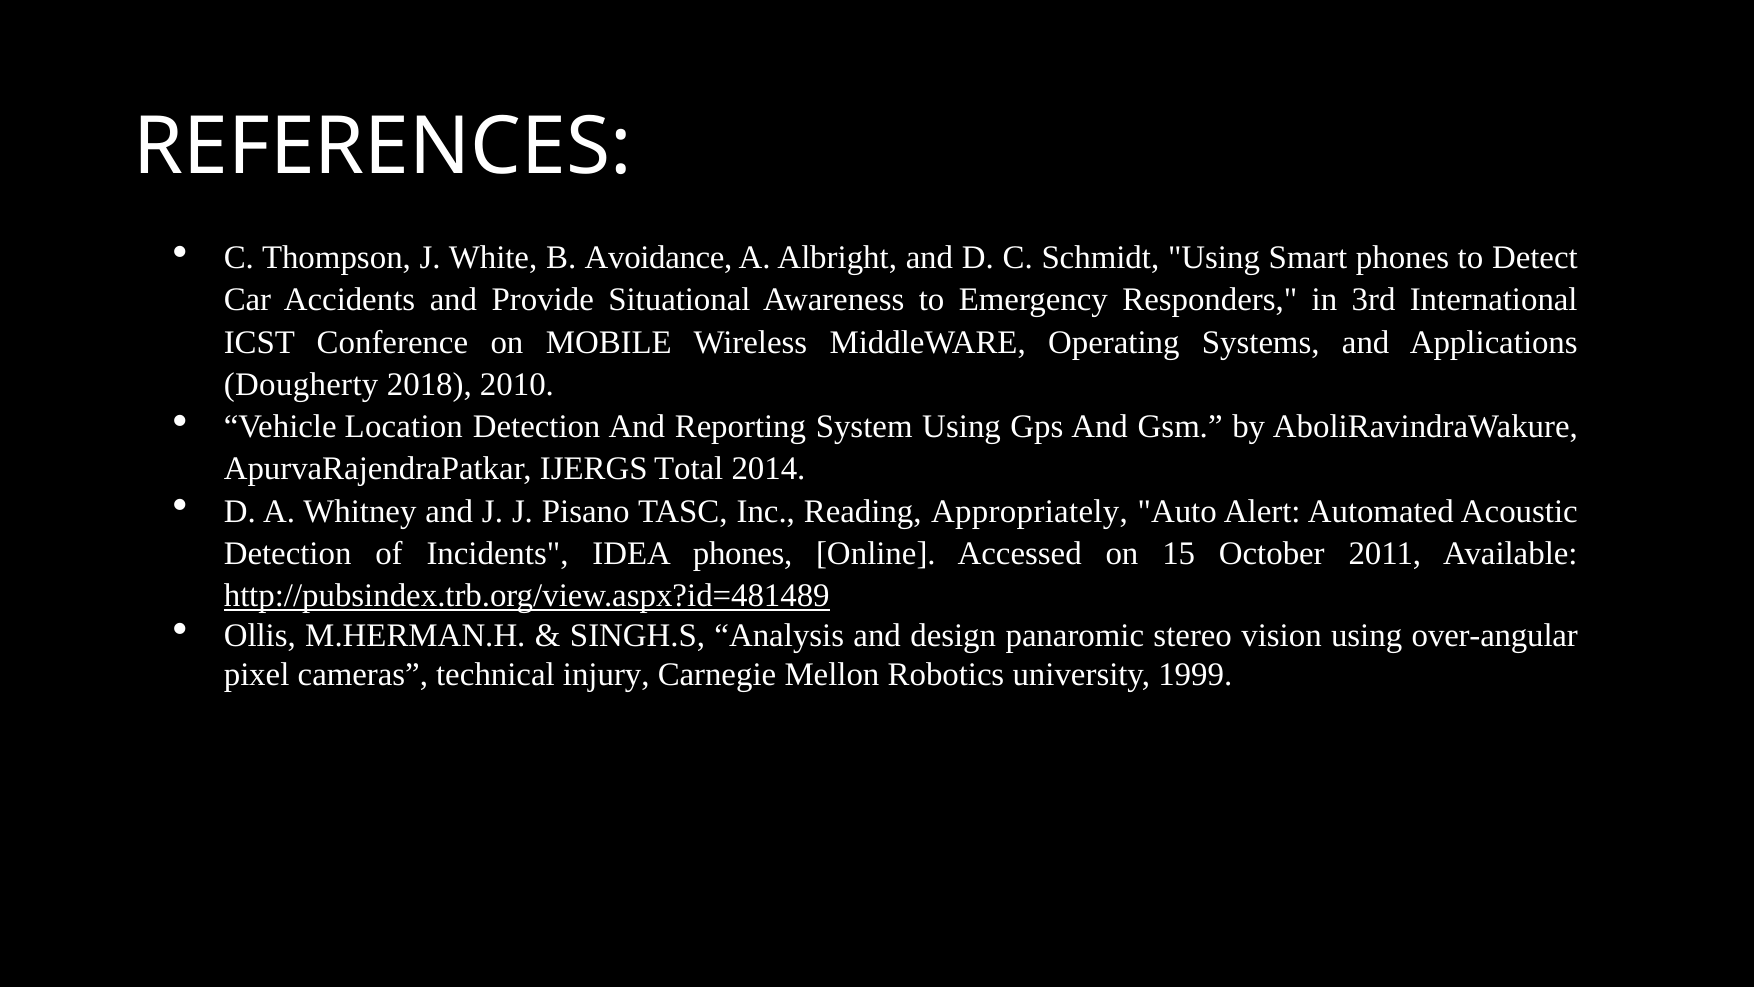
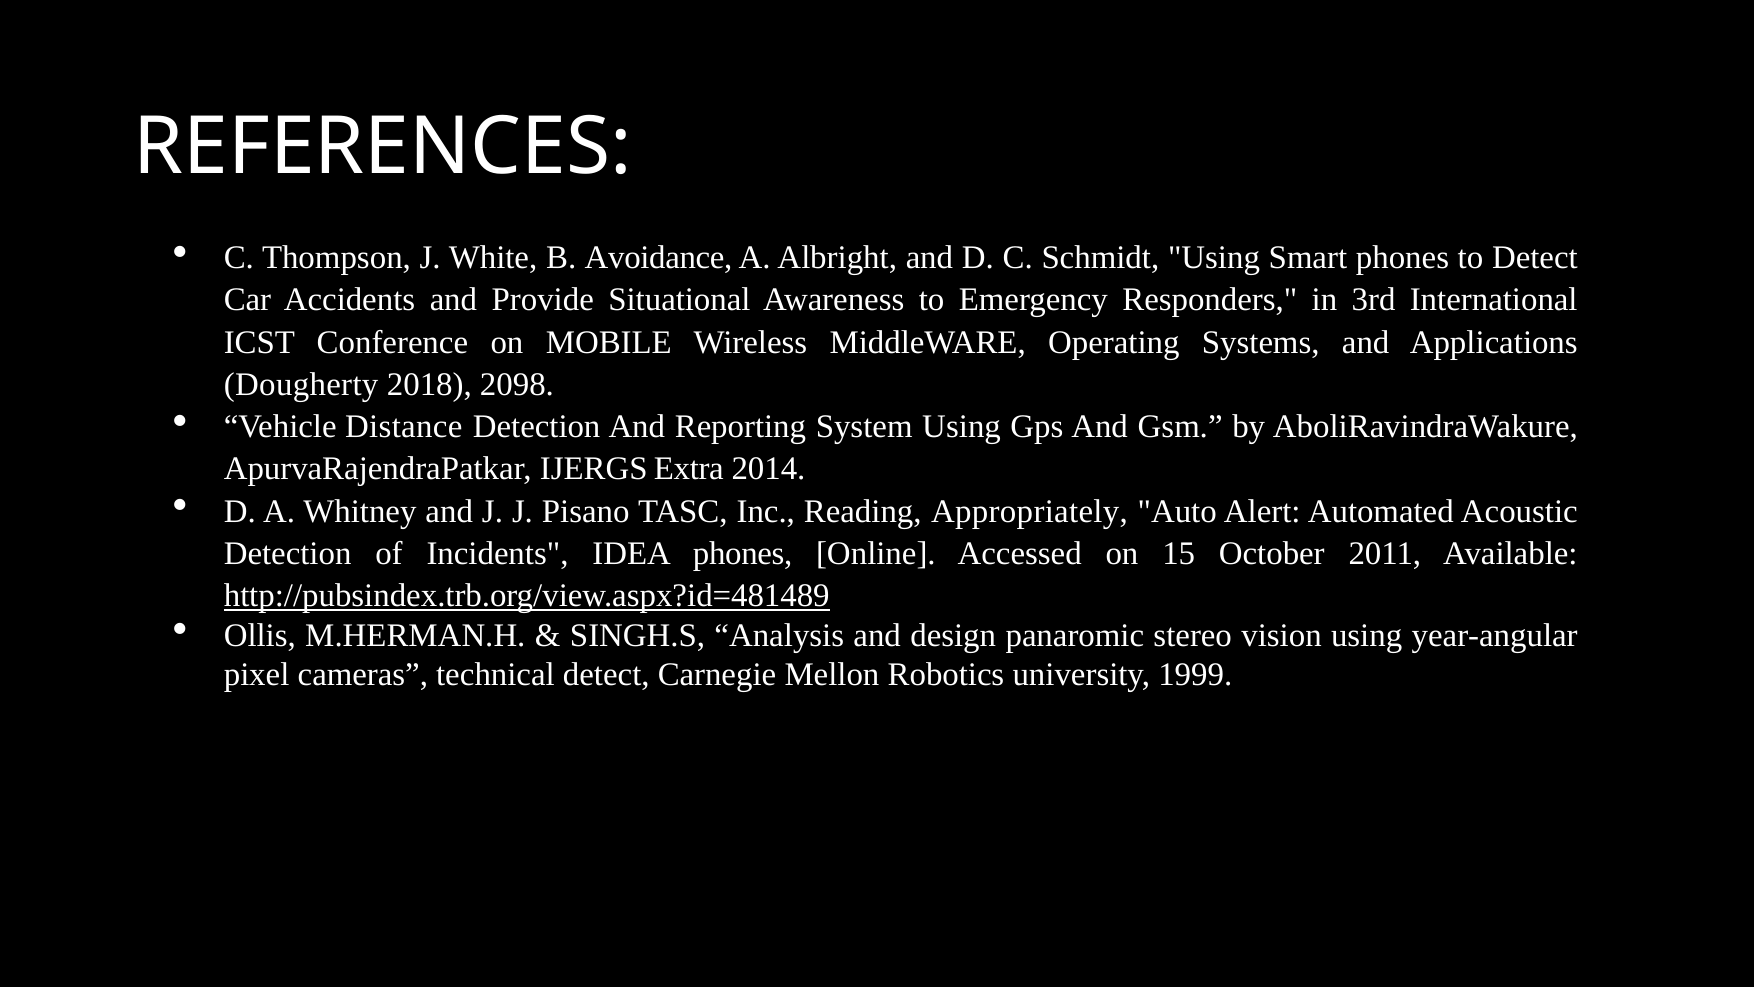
2010: 2010 -> 2098
Location: Location -> Distance
Total: Total -> Extra
over-angular: over-angular -> year-angular
technical injury: injury -> detect
